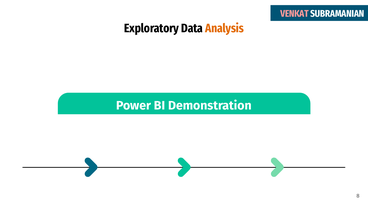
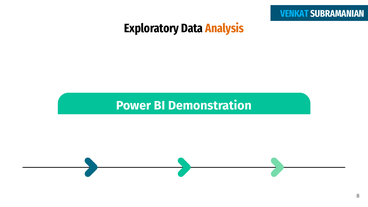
VENKAT colour: pink -> light blue
